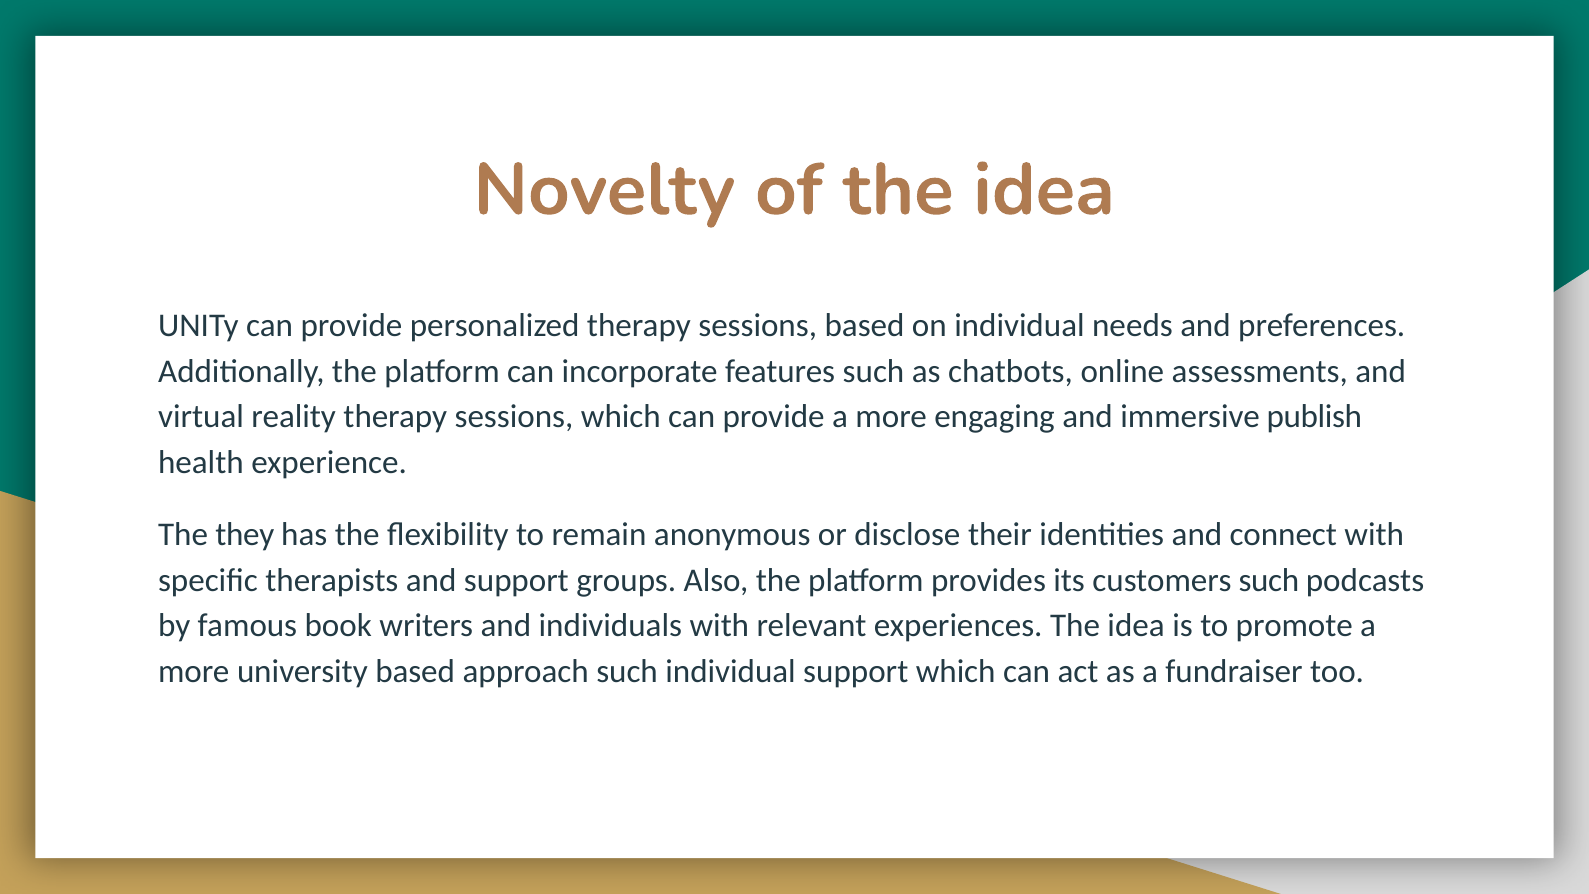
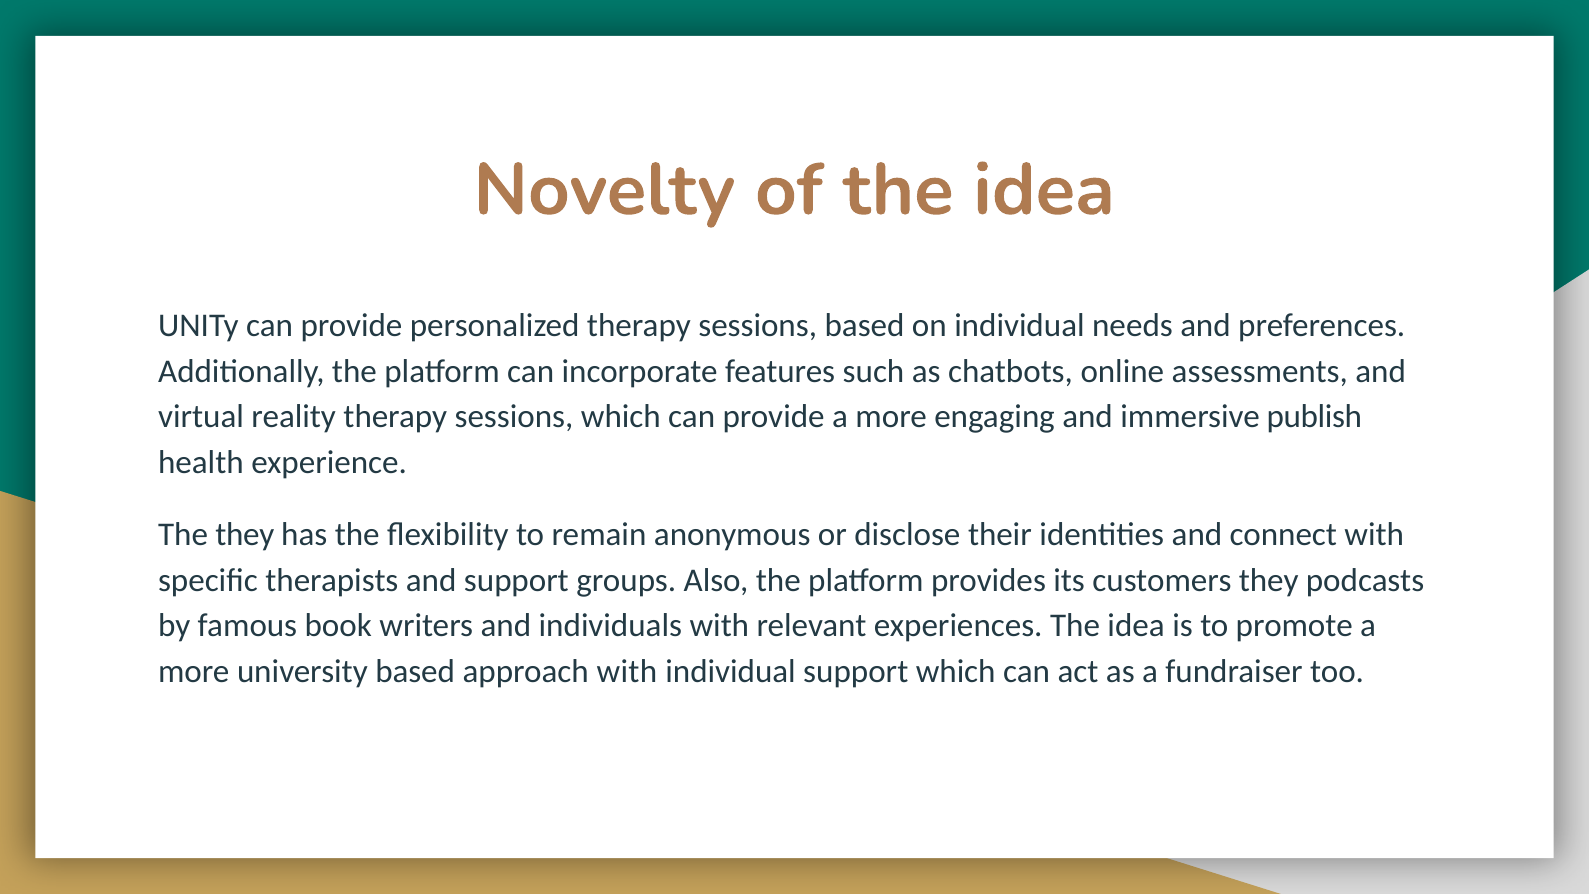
customers such: such -> they
approach such: such -> with
